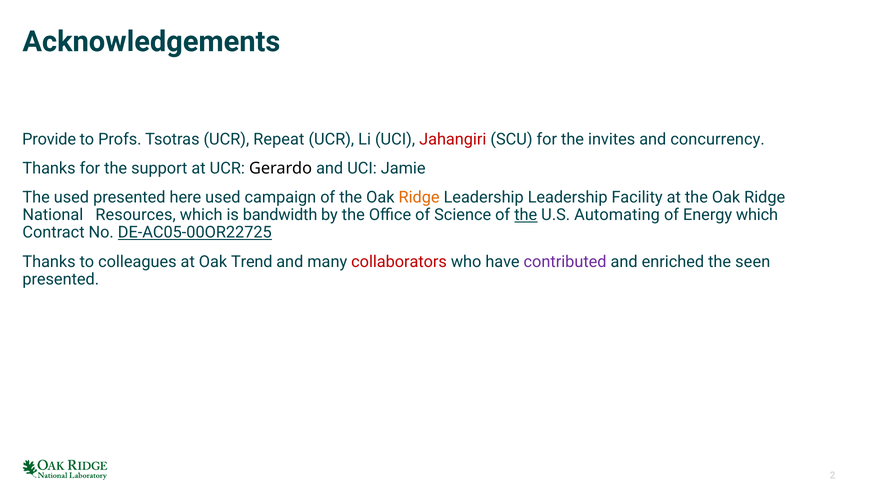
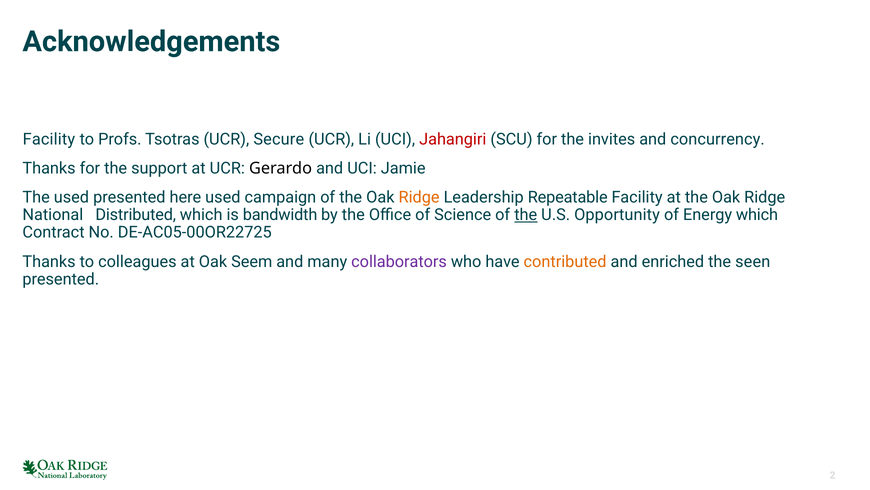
Provide at (49, 139): Provide -> Facility
Repeat: Repeat -> Secure
Leadership Leadership: Leadership -> Repeatable
Resources: Resources -> Distributed
Automating: Automating -> Opportunity
DE-AC05-00OR22725 underline: present -> none
Trend: Trend -> Seem
collaborators colour: red -> purple
contributed colour: purple -> orange
